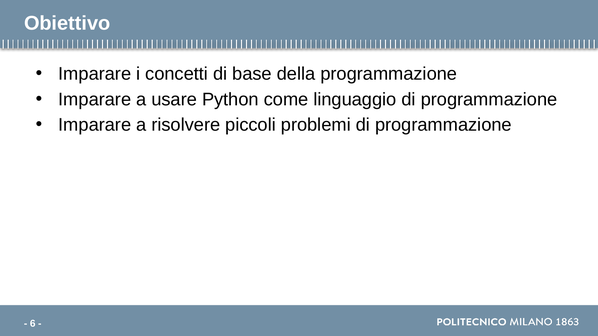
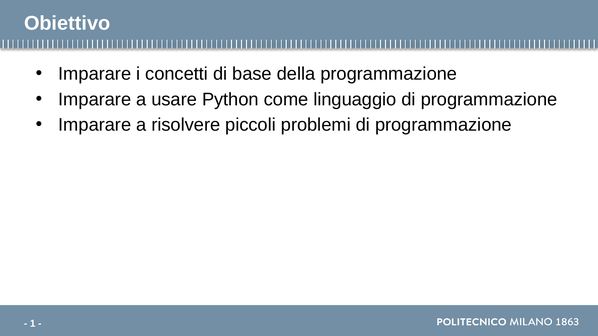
6: 6 -> 1
